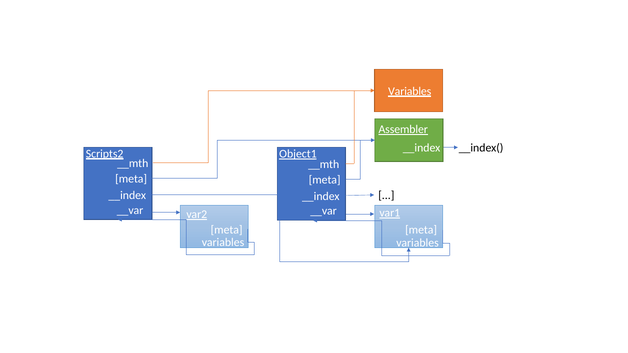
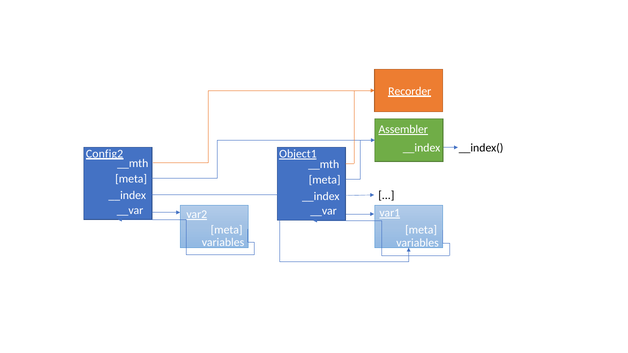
Variables at (410, 91): Variables -> Recorder
Scripts2: Scripts2 -> Config2
